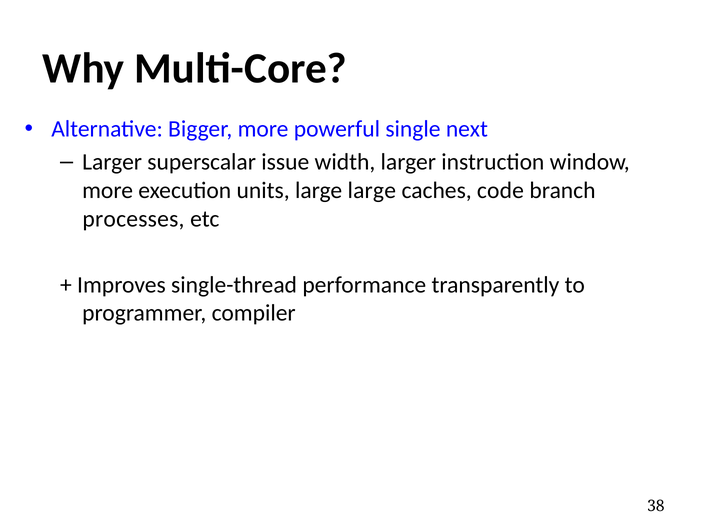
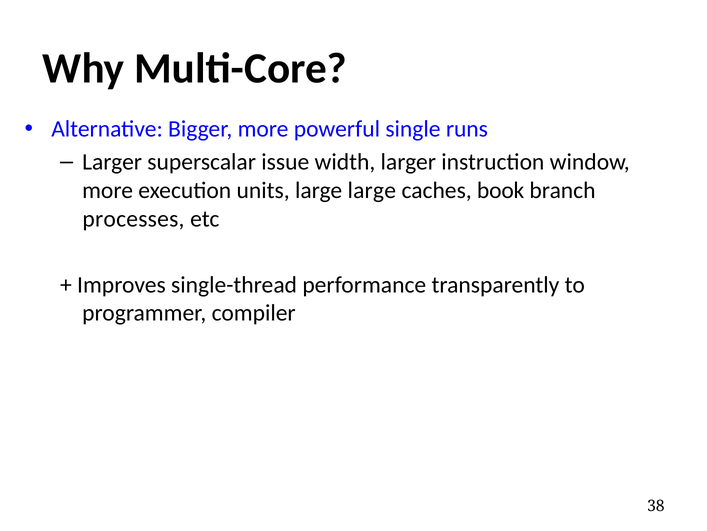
next: next -> runs
code: code -> book
